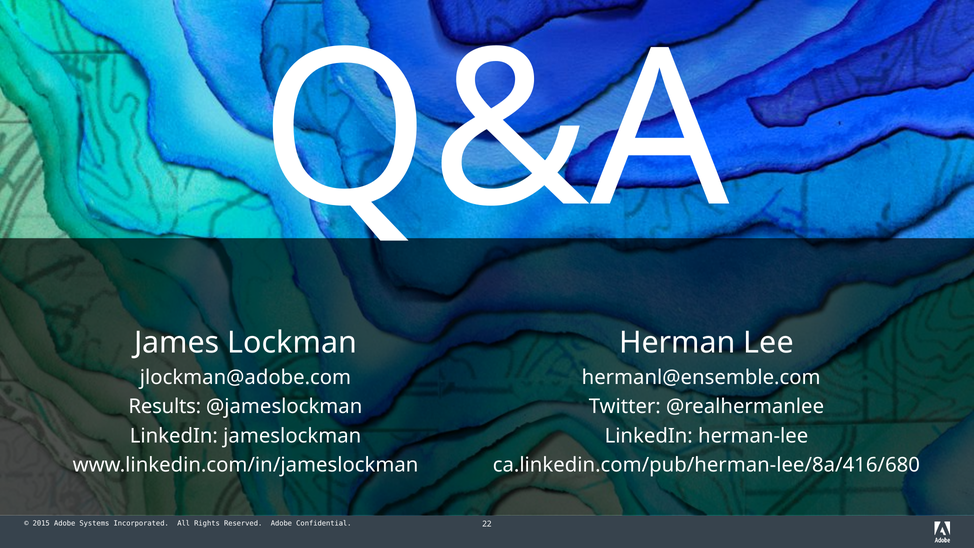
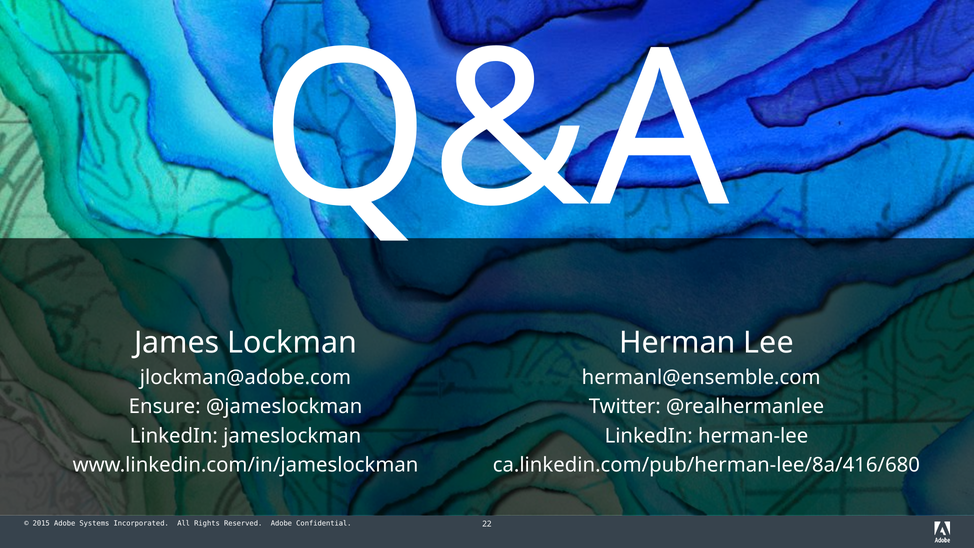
Results: Results -> Ensure
